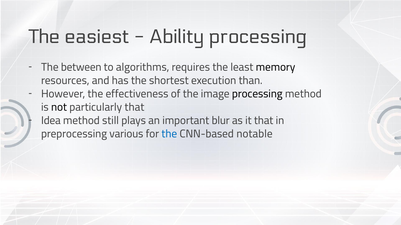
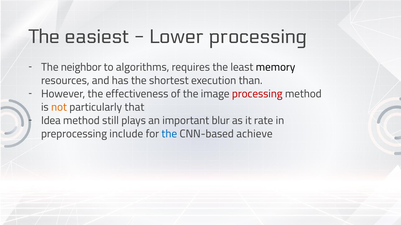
Ability: Ability -> Lower
between: between -> neighbor
processing at (257, 94) colour: black -> red
not colour: black -> orange
it that: that -> rate
various: various -> include
notable: notable -> achieve
